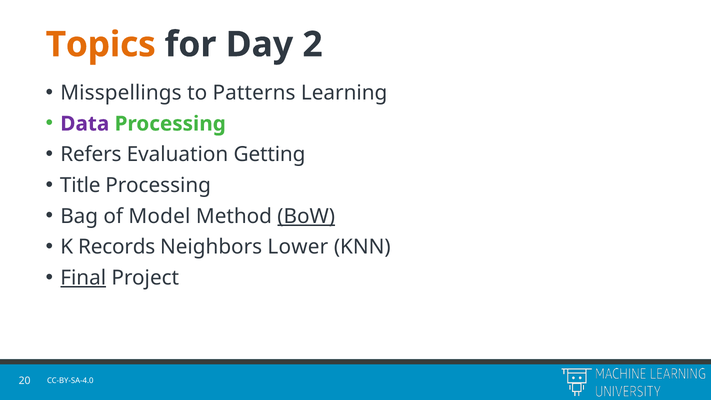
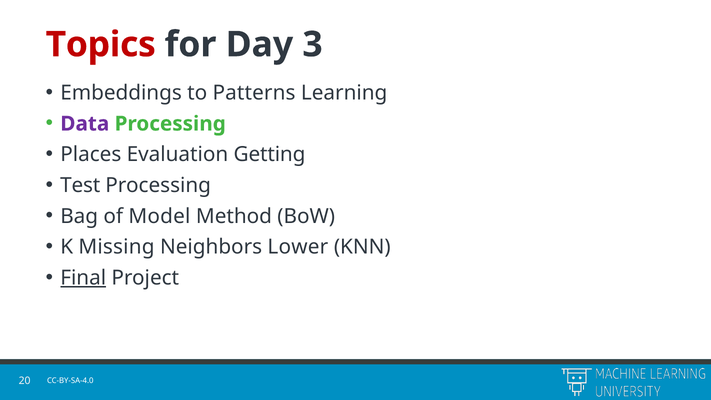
Topics colour: orange -> red
2: 2 -> 3
Misspellings: Misspellings -> Embeddings
Refers: Refers -> Places
Title: Title -> Test
BoW underline: present -> none
Records: Records -> Missing
